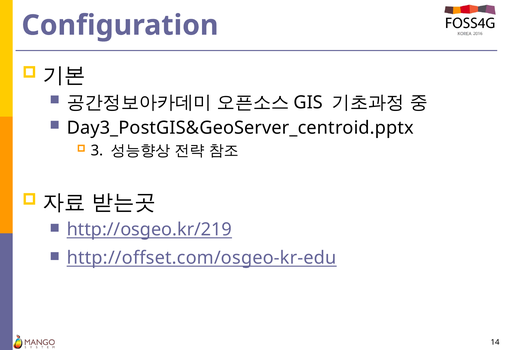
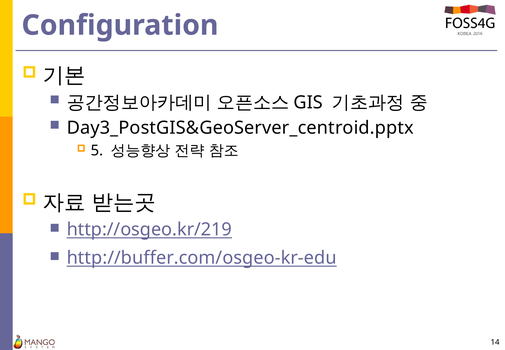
3: 3 -> 5
http://offset.com/osgeo-kr-edu: http://offset.com/osgeo-kr-edu -> http://buffer.com/osgeo-kr-edu
